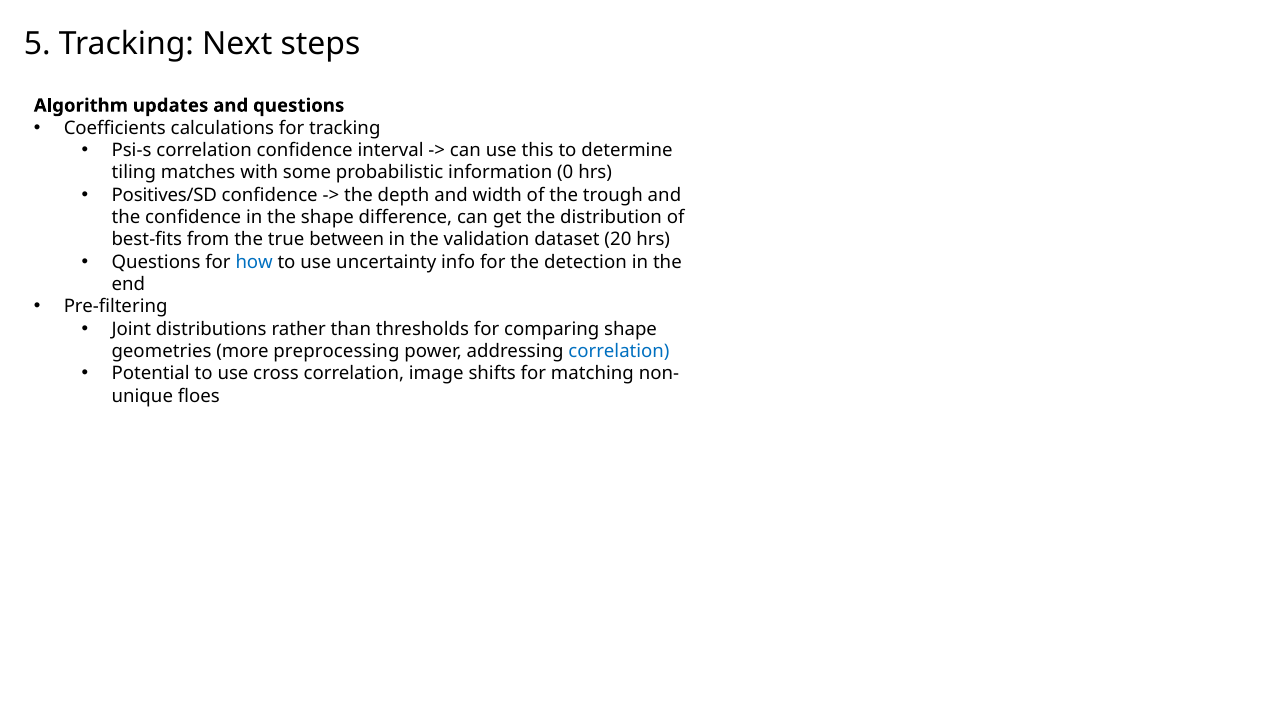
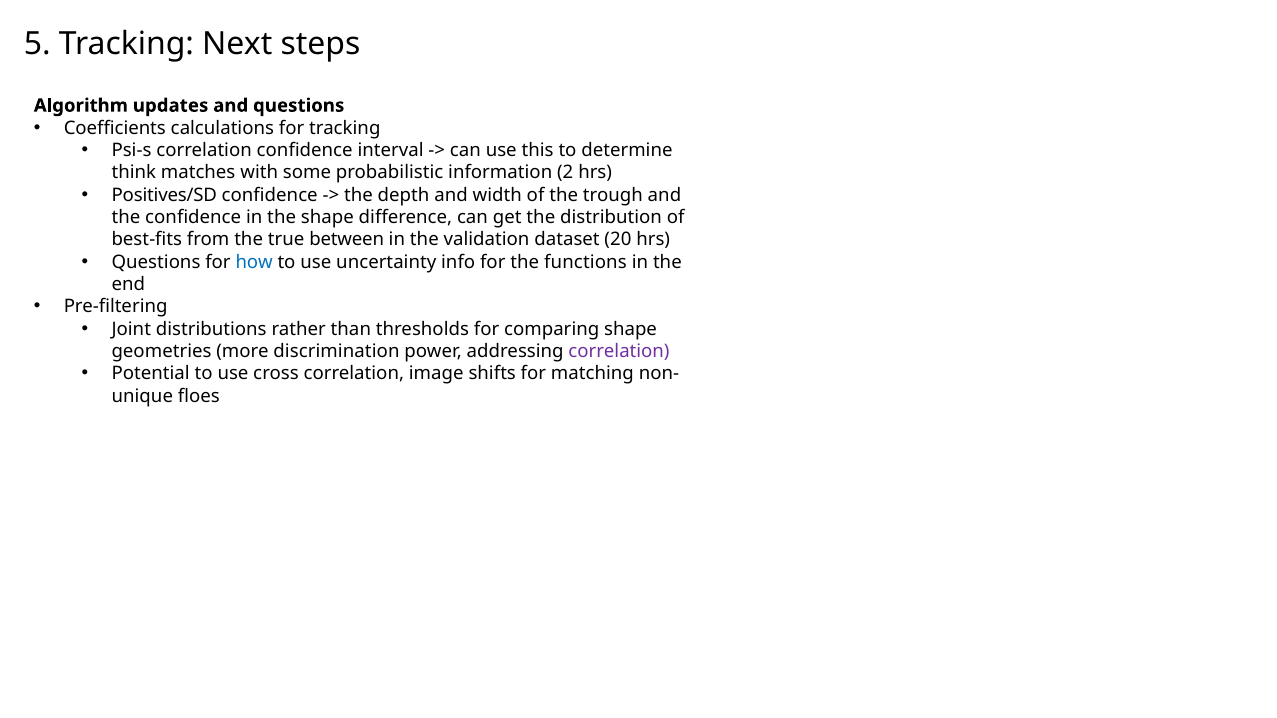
tiling: tiling -> think
0: 0 -> 2
detection: detection -> functions
preprocessing: preprocessing -> discrimination
correlation at (619, 352) colour: blue -> purple
